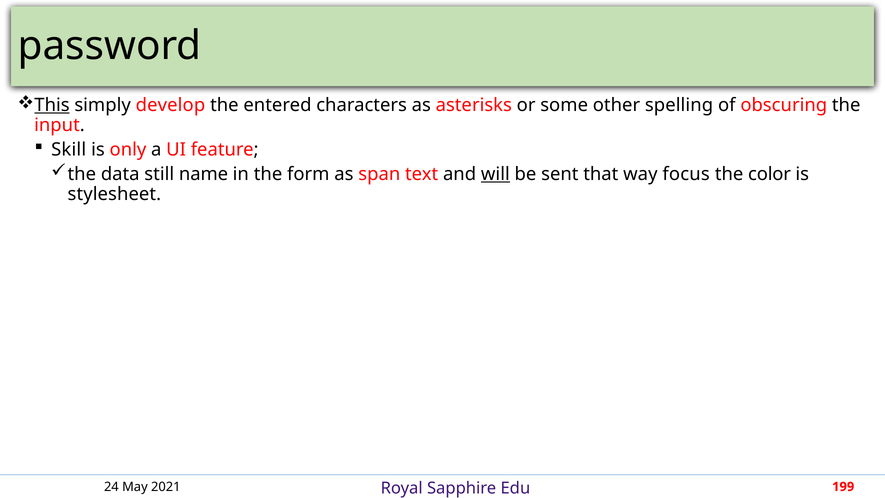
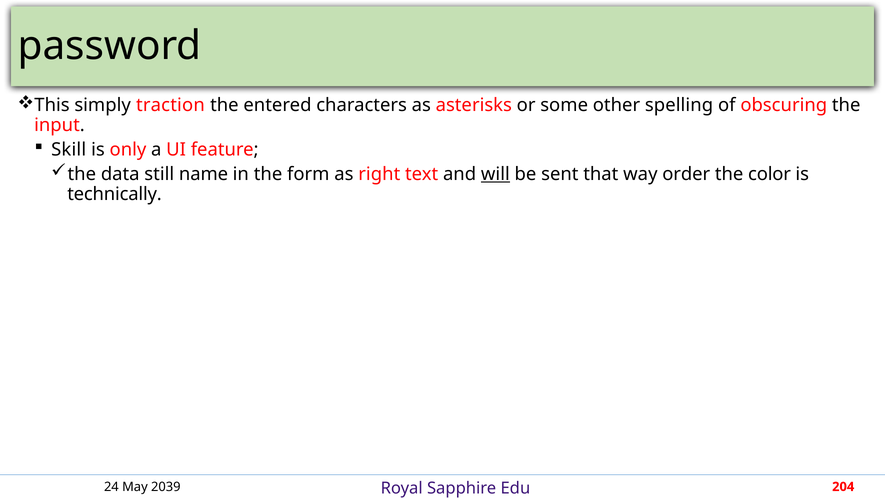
This underline: present -> none
develop: develop -> traction
span: span -> right
focus: focus -> order
stylesheet: stylesheet -> technically
2021: 2021 -> 2039
199: 199 -> 204
